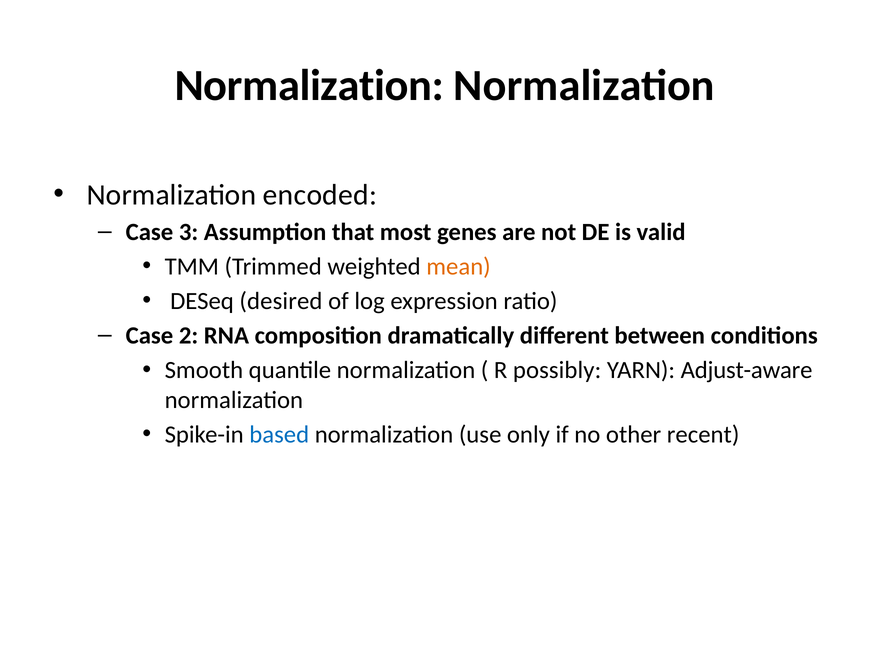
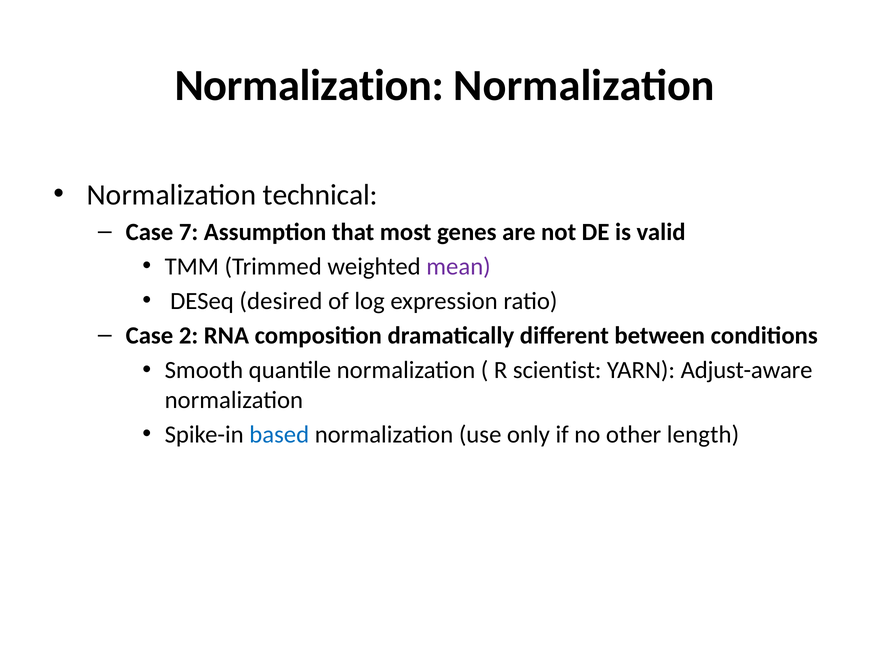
encoded: encoded -> technical
3: 3 -> 7
mean colour: orange -> purple
possibly: possibly -> scientist
recent: recent -> length
